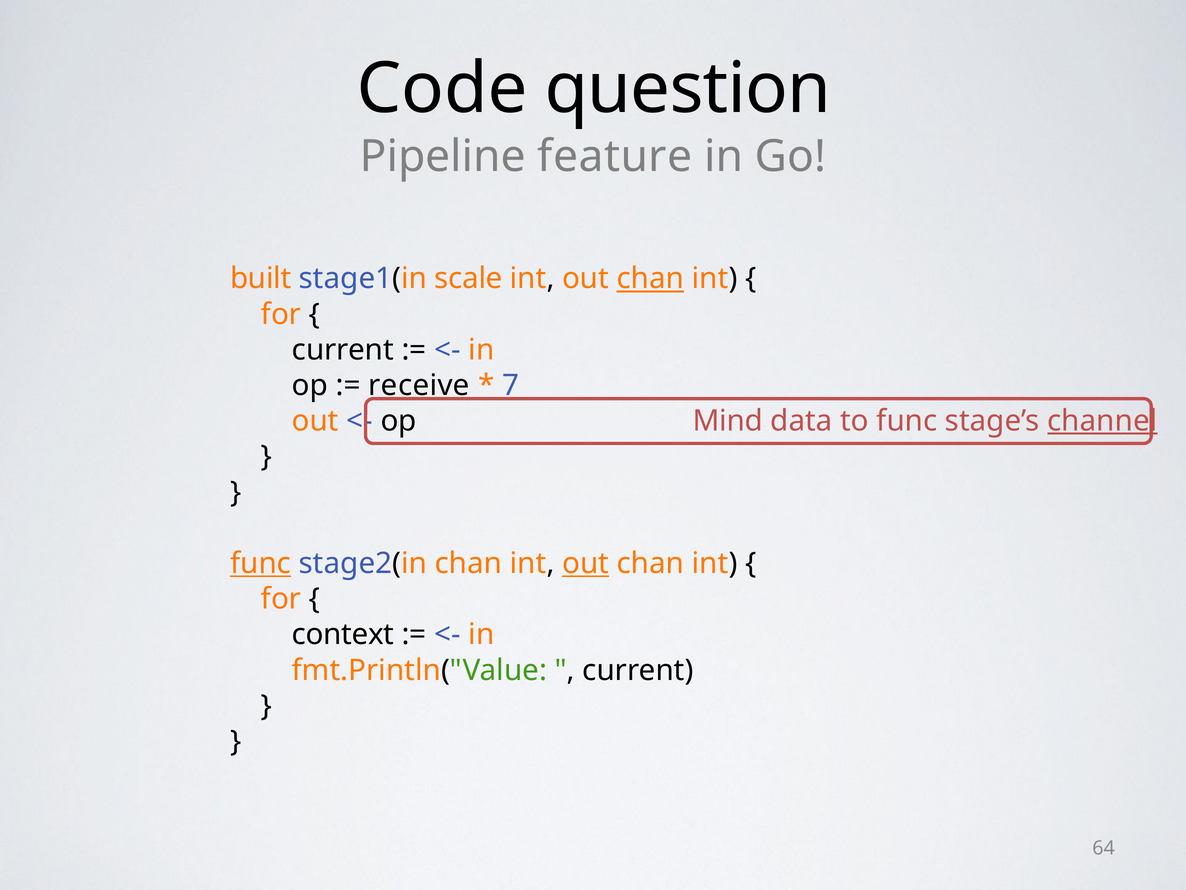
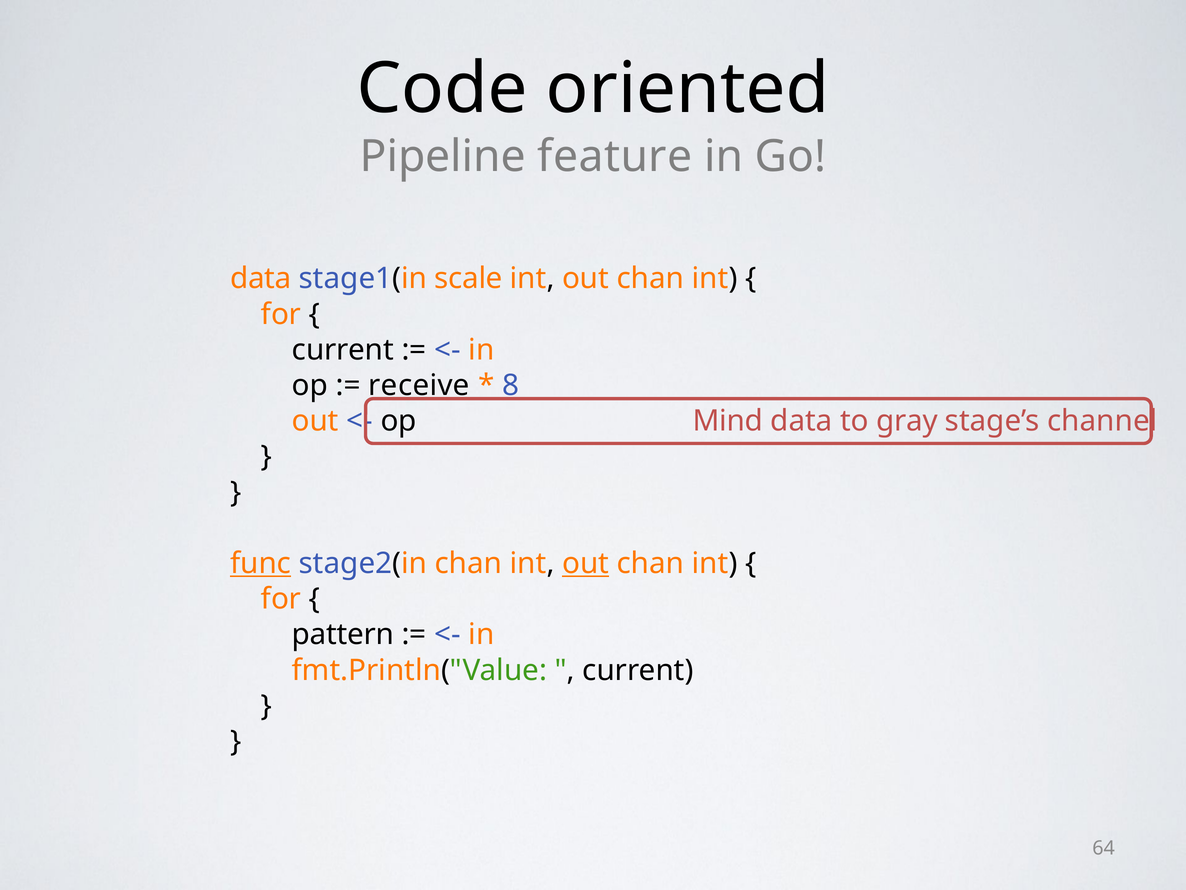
question: question -> oriented
built at (261, 279): built -> data
chan at (650, 279) underline: present -> none
7: 7 -> 8
to func: func -> gray
channel underline: present -> none
context: context -> pattern
